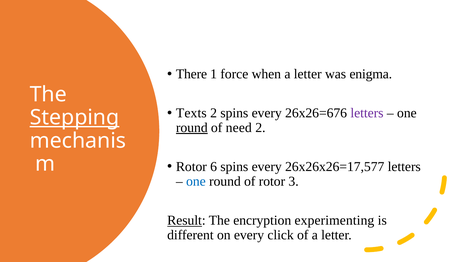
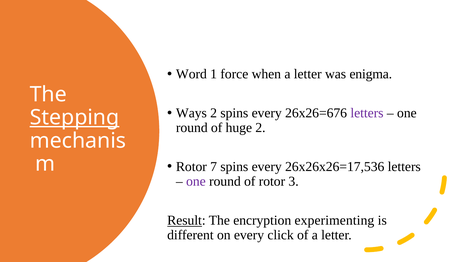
There: There -> Word
Texts: Texts -> Ways
round at (192, 128) underline: present -> none
need: need -> huge
6: 6 -> 7
26x26x26=17,577: 26x26x26=17,577 -> 26x26x26=17,536
one at (196, 181) colour: blue -> purple
